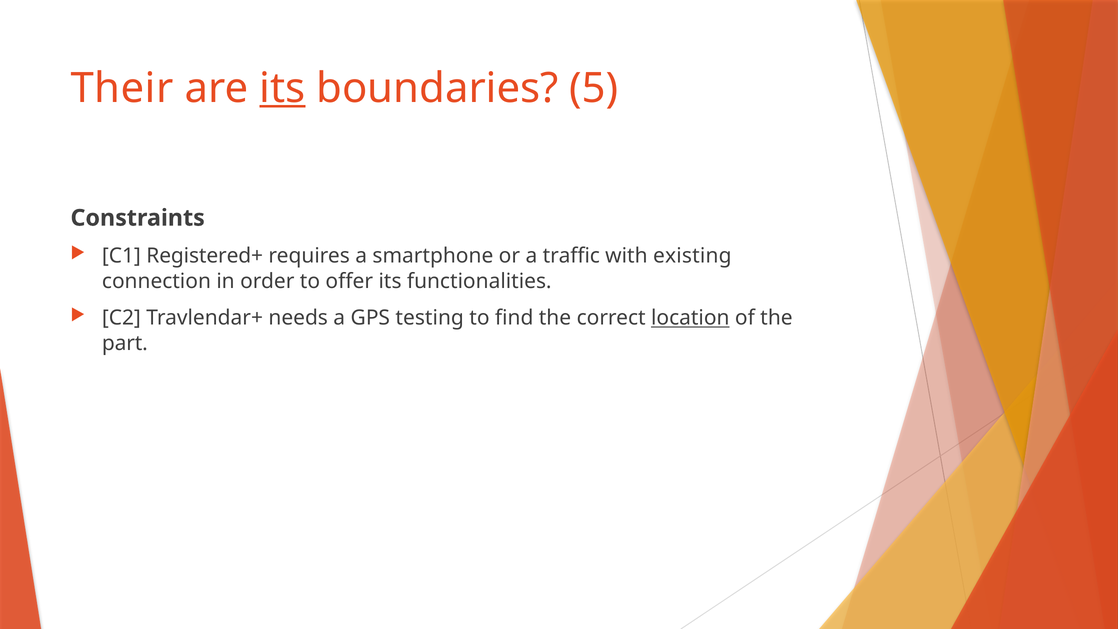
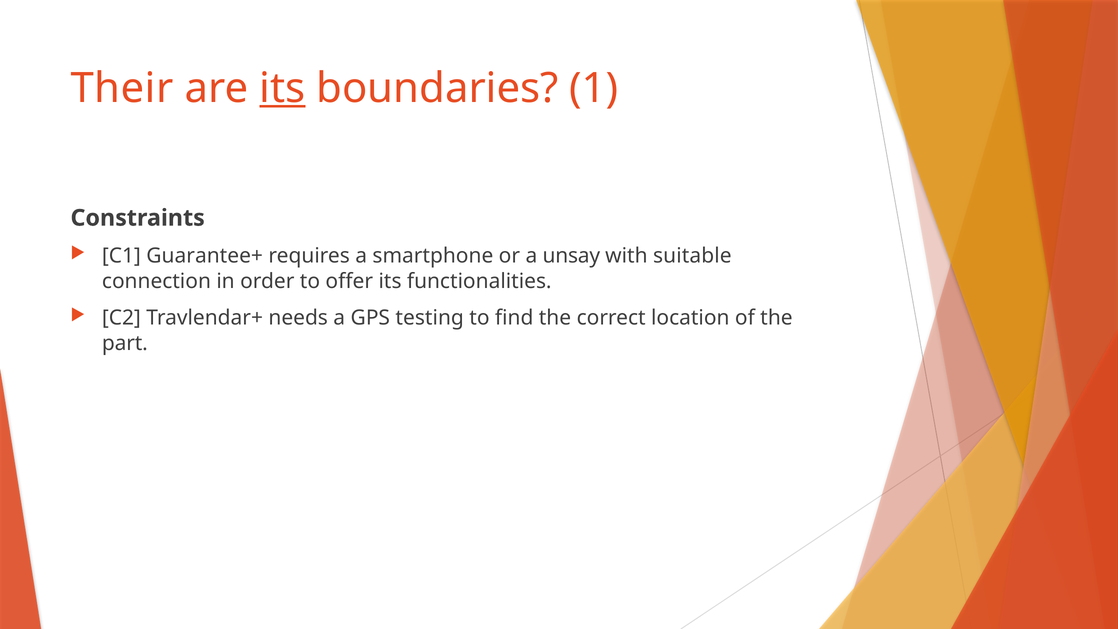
5: 5 -> 1
Registered+: Registered+ -> Guarantee+
traffic: traffic -> unsay
existing: existing -> suitable
location underline: present -> none
